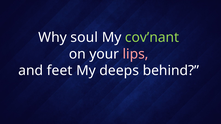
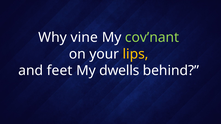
soul: soul -> vine
lips colour: pink -> yellow
deeps: deeps -> dwells
